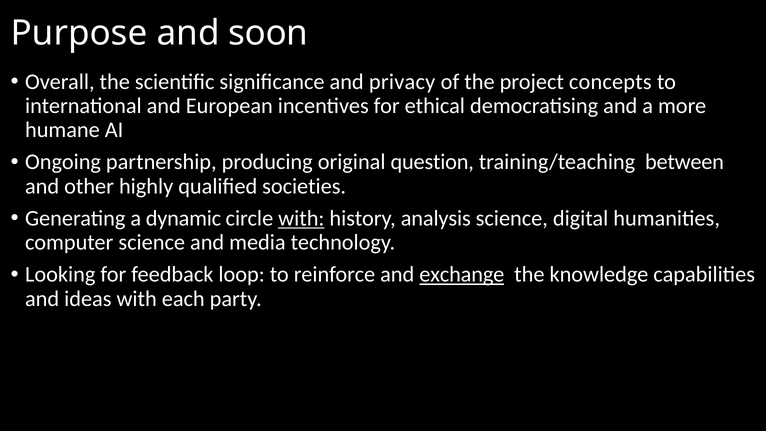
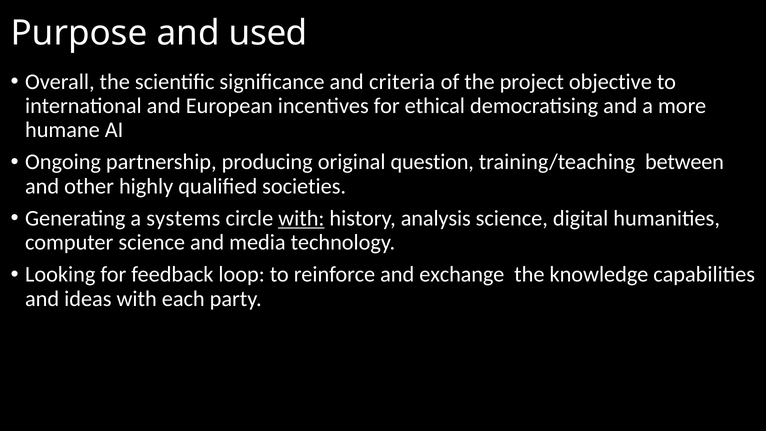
soon: soon -> used
privacy: privacy -> criteria
concepts: concepts -> objective
dynamic: dynamic -> systems
exchange underline: present -> none
